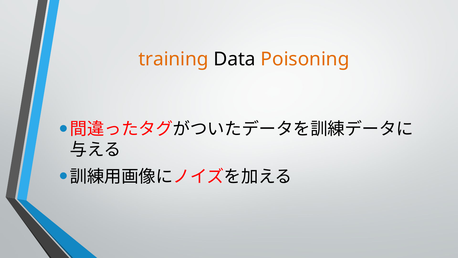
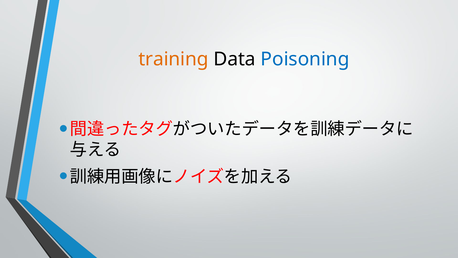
Poisoning colour: orange -> blue
